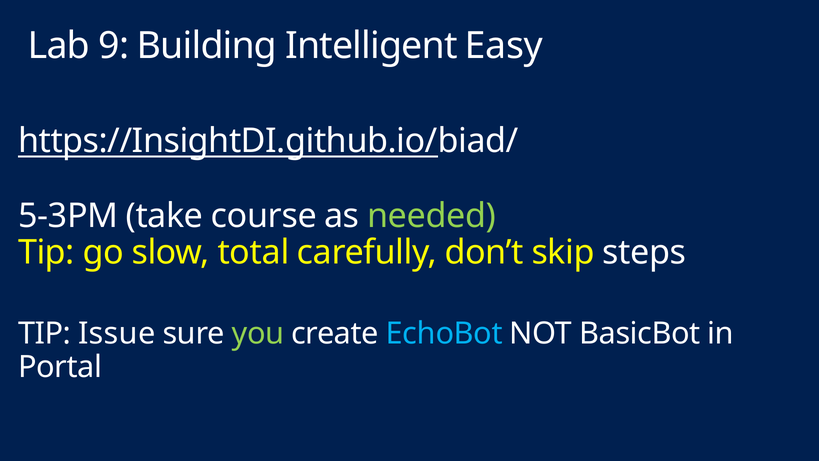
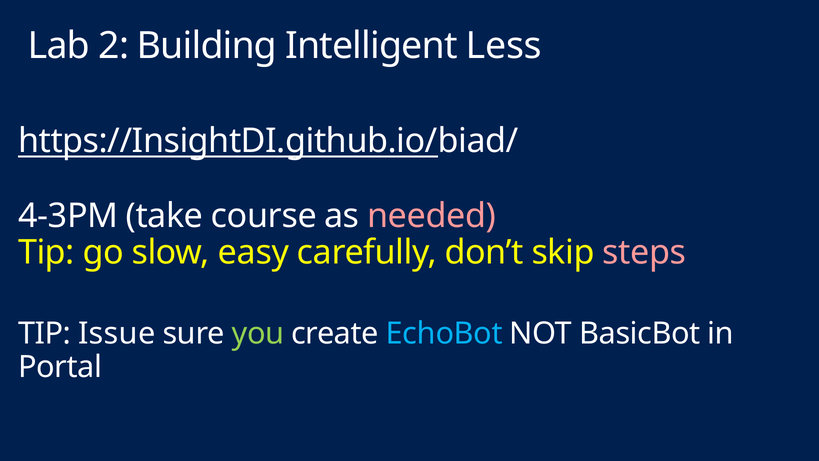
9: 9 -> 2
Easy: Easy -> Less
5-3PM: 5-3PM -> 4-3PM
needed colour: light green -> pink
total: total -> easy
steps colour: white -> pink
